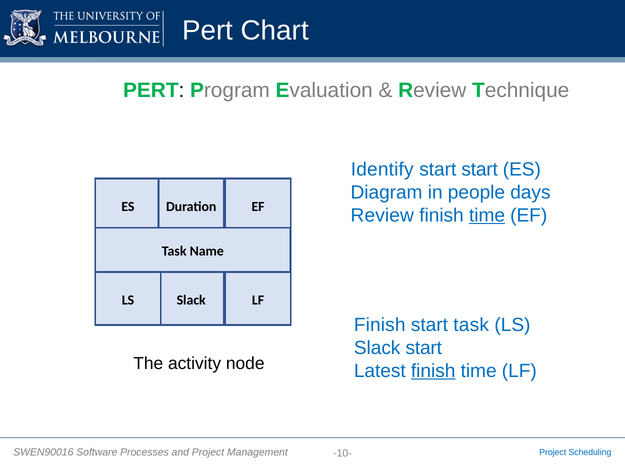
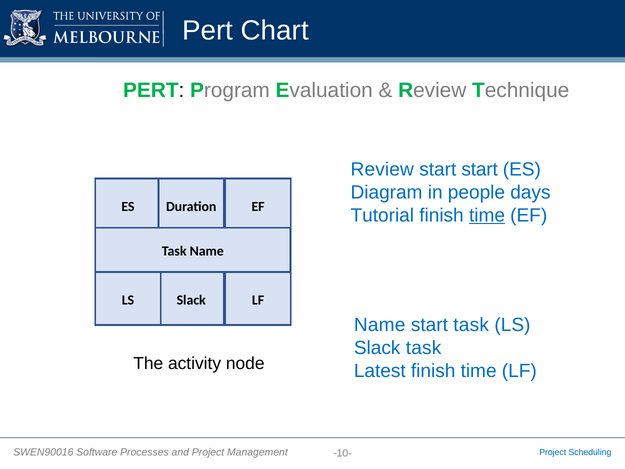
Identify at (382, 169): Identify -> Review
Review at (382, 215): Review -> Tutorial
Finish at (380, 325): Finish -> Name
Slack start: start -> task
finish at (433, 371) underline: present -> none
